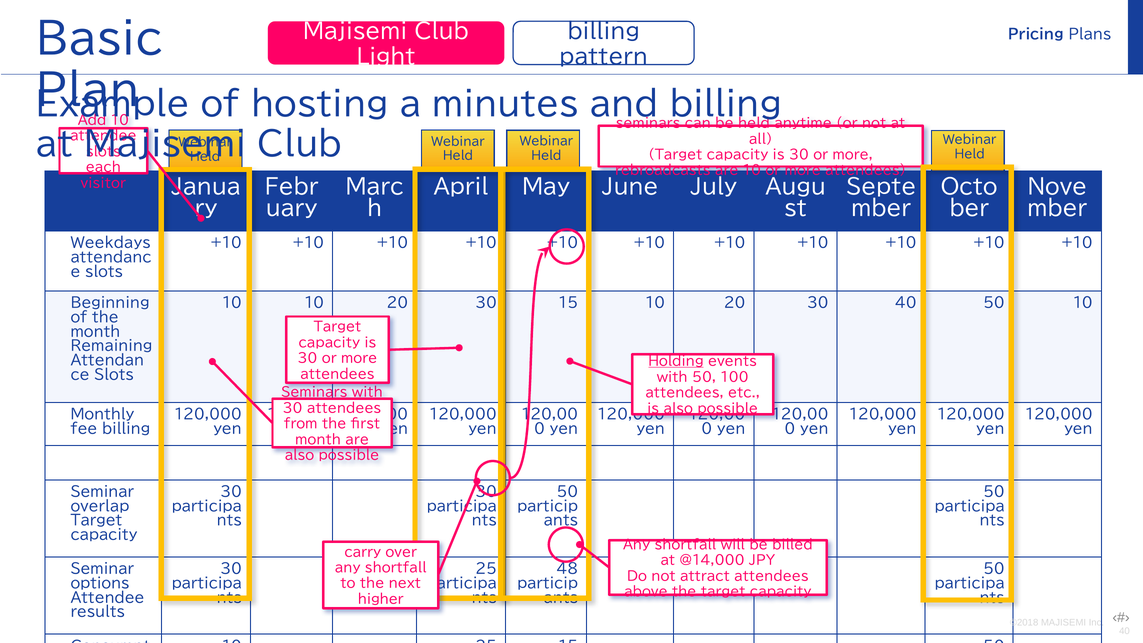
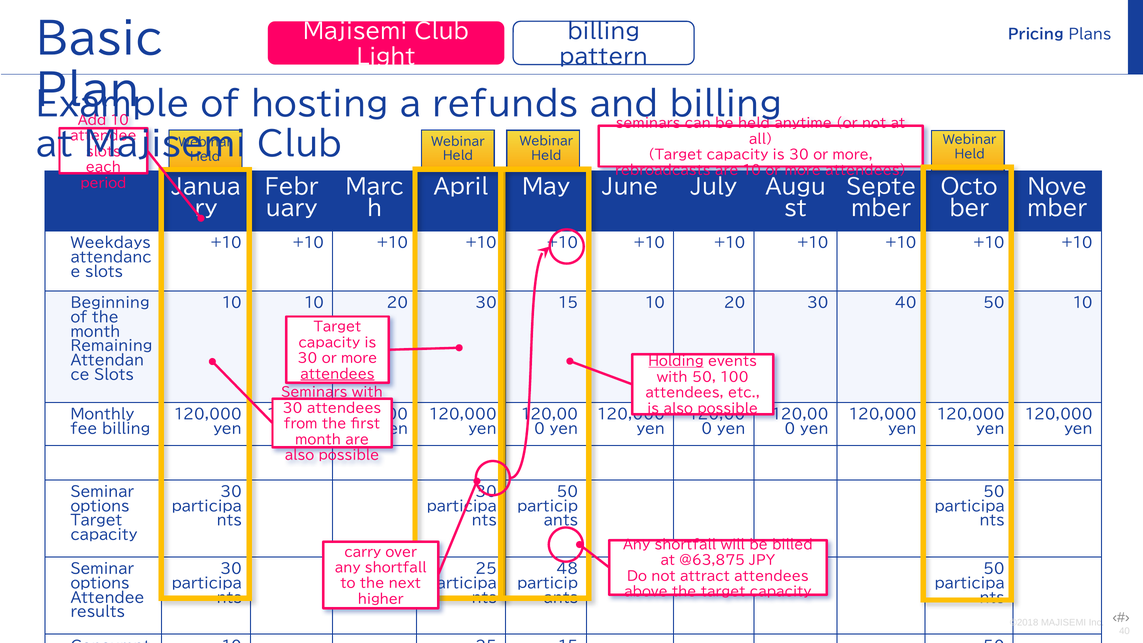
minutes: minutes -> refunds
visitor: visitor -> period
attendees at (337, 374) underline: none -> present
overlap at (100, 506): overlap -> options
@14,000: @14,000 -> @63,875
